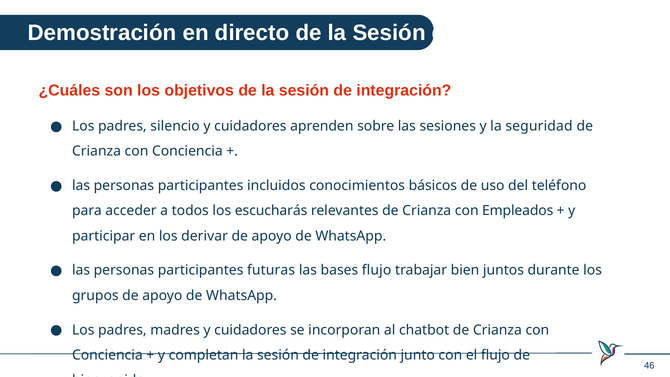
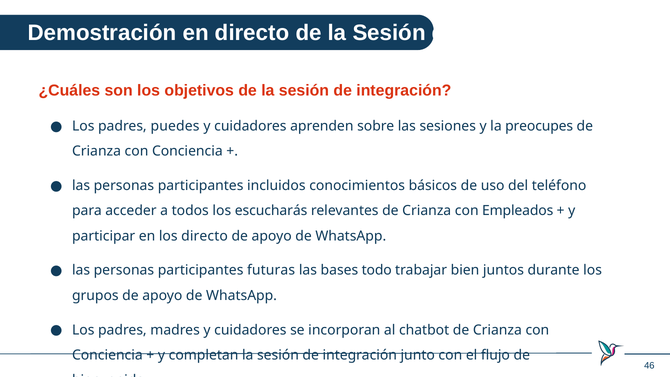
silencio: silencio -> puedes
seguridad: seguridad -> preocupes
los derivar: derivar -> directo
bases flujo: flujo -> todo
